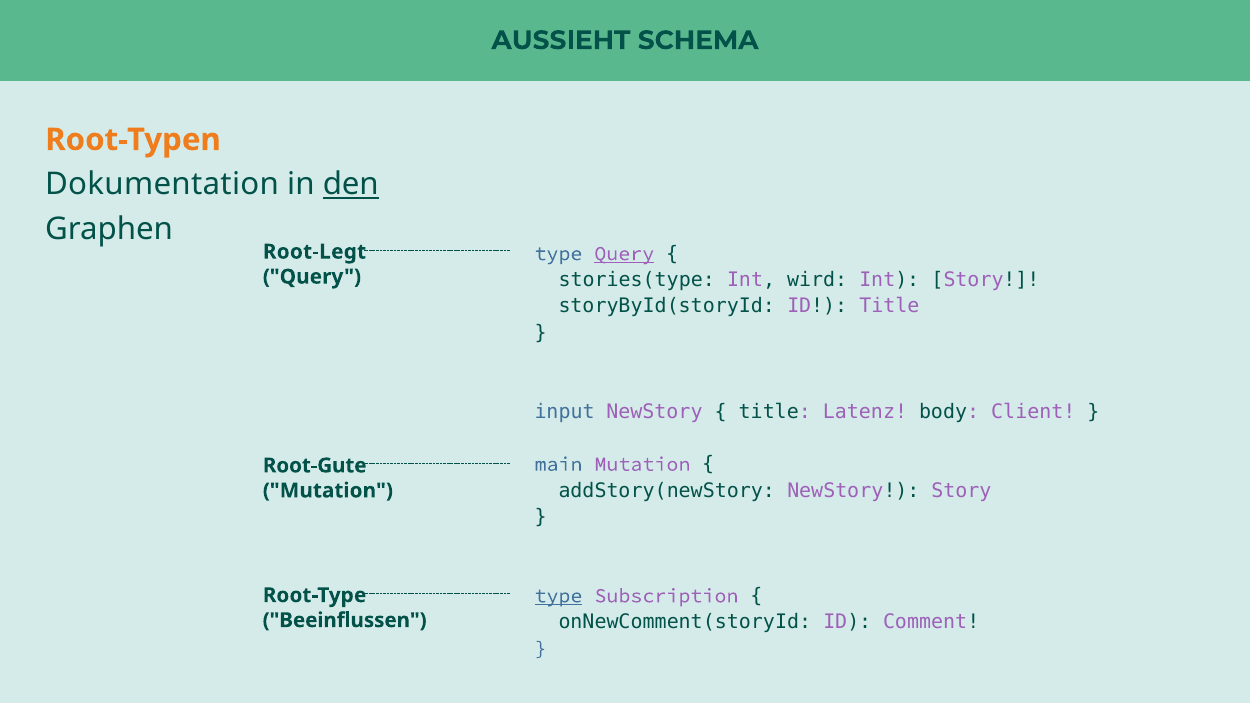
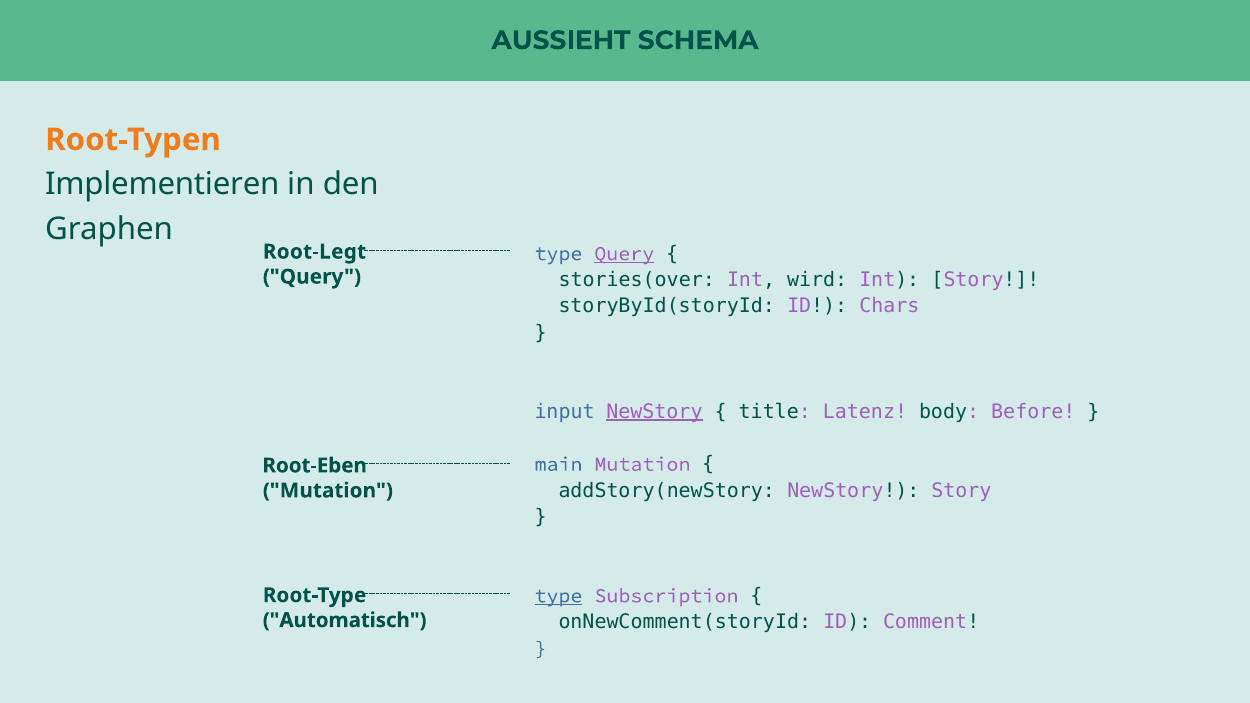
Dokumentation: Dokumentation -> Implementieren
den underline: present -> none
stories(type: stories(type -> stories(over
ID Title: Title -> Chars
NewStory at (654, 412) underline: none -> present
Client: Client -> Before
Root-Gute: Root-Gute -> Root-Eben
Beeinflussen: Beeinflussen -> Automatisch
